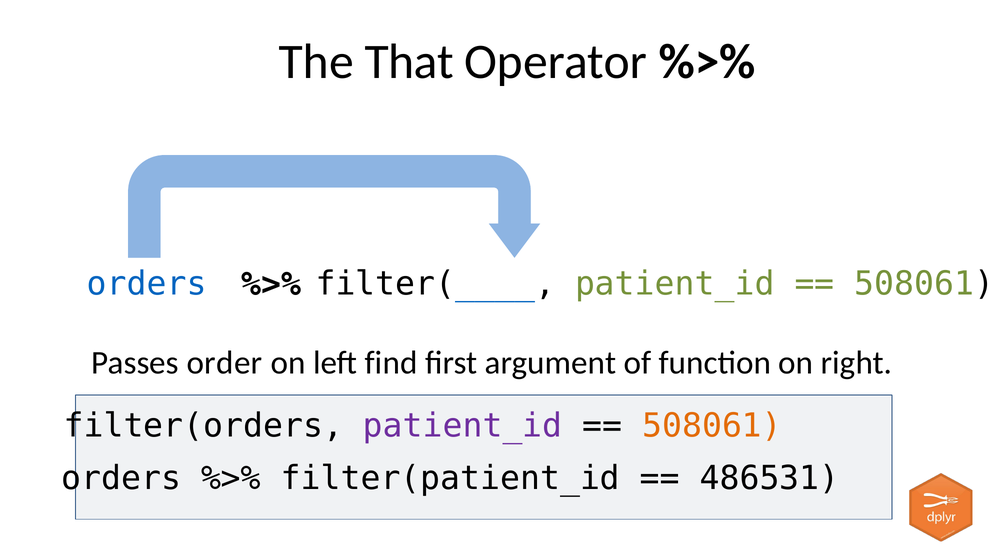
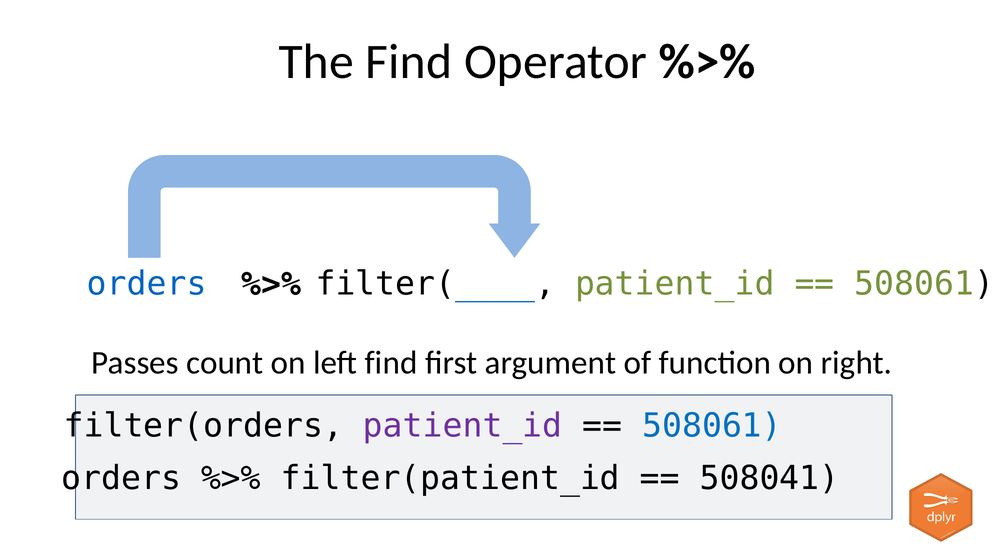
The That: That -> Find
order: order -> count
508061 at (712, 426) colour: orange -> blue
486531: 486531 -> 508041
